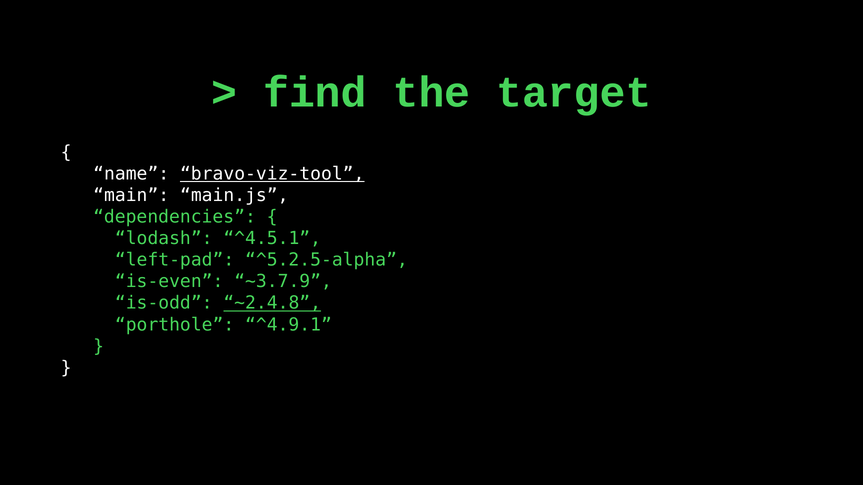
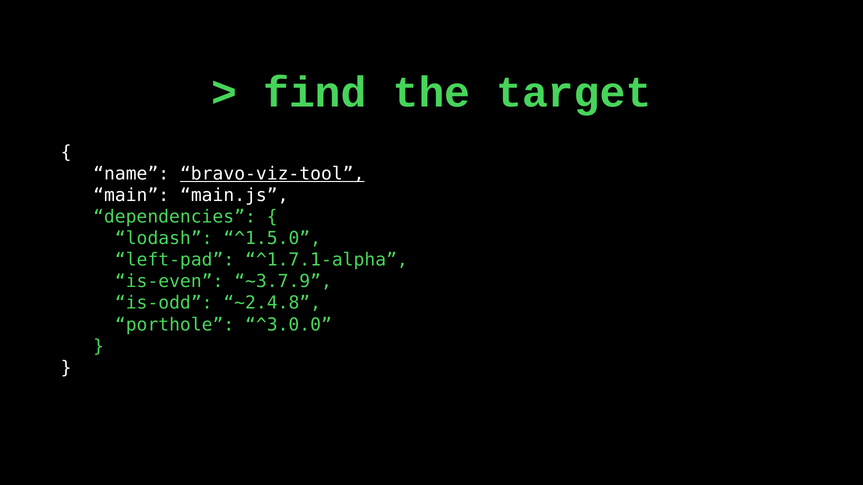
^4.5.1: ^4.5.1 -> ^1.5.0
^5.2.5-alpha: ^5.2.5-alpha -> ^1.7.1-alpha
~2.4.8 underline: present -> none
^4.9.1: ^4.9.1 -> ^3.0.0
